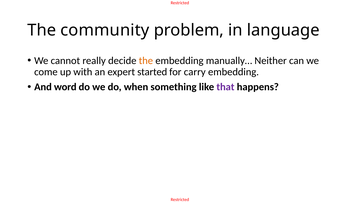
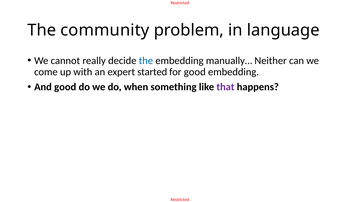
the at (146, 61) colour: orange -> blue
for carry: carry -> good
And word: word -> good
